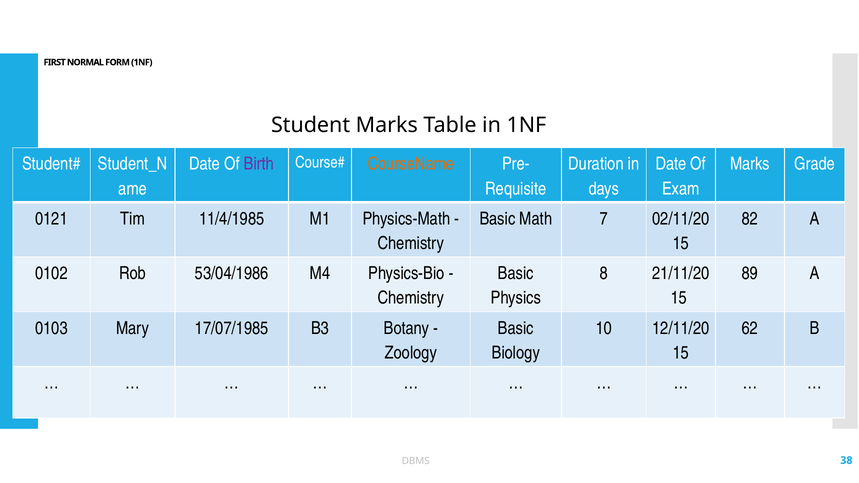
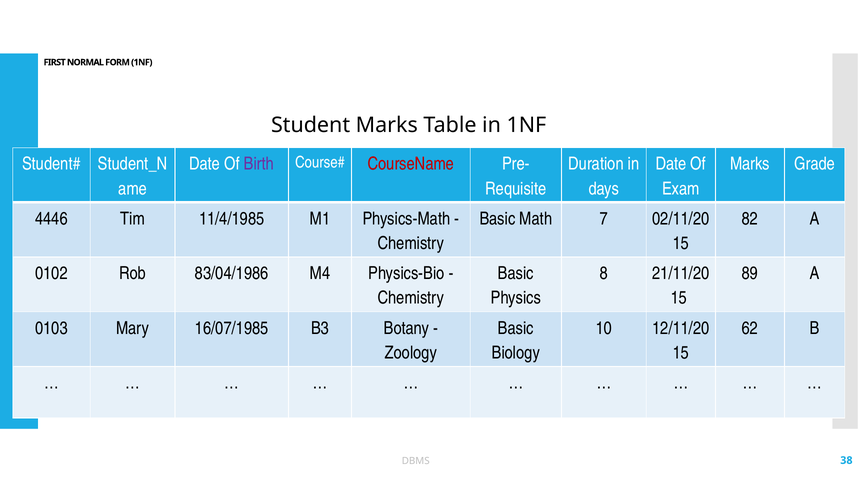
CourseName colour: orange -> red
0121: 0121 -> 4446
53/04/1986: 53/04/1986 -> 83/04/1986
17/07/1985: 17/07/1985 -> 16/07/1985
